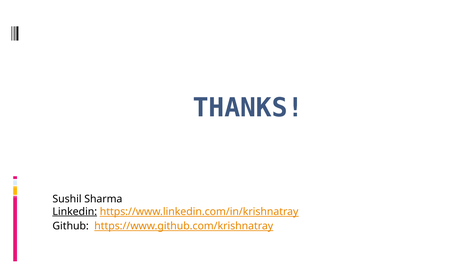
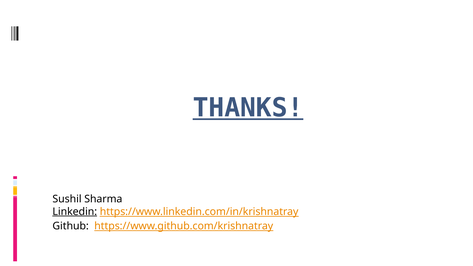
THANKS underline: none -> present
